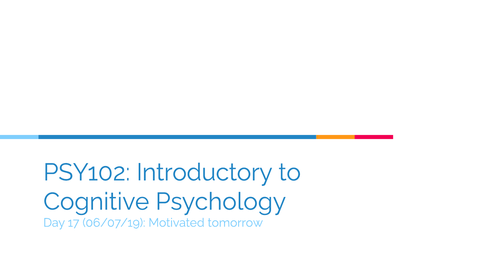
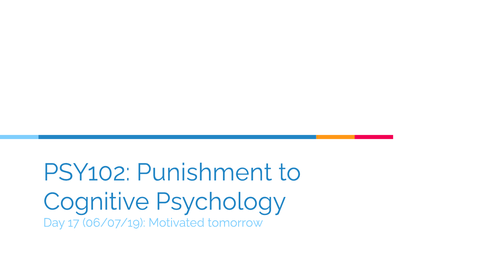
Introductory: Introductory -> Punishment
